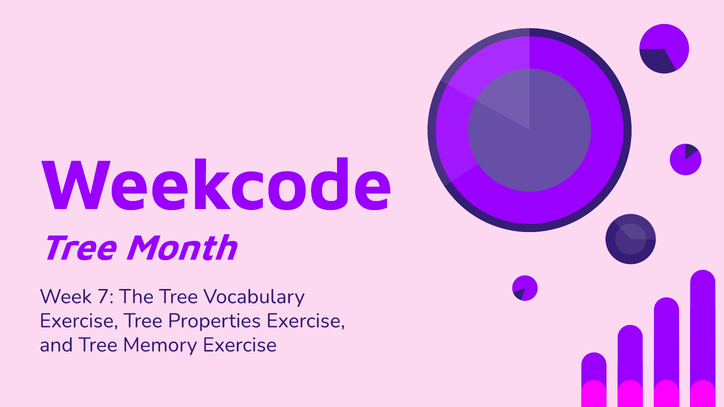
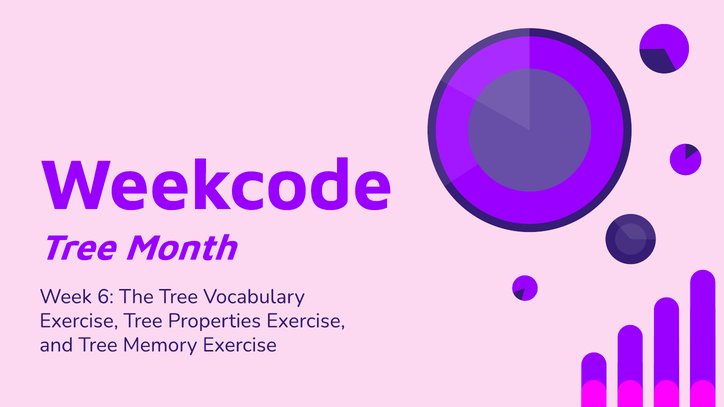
7: 7 -> 6
